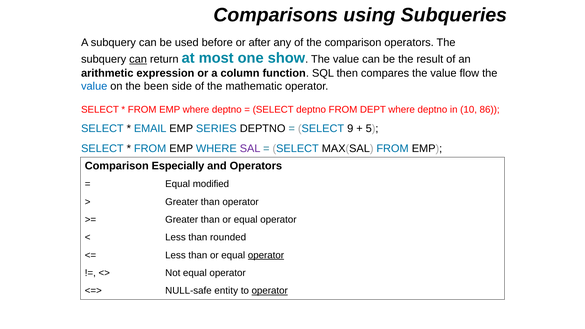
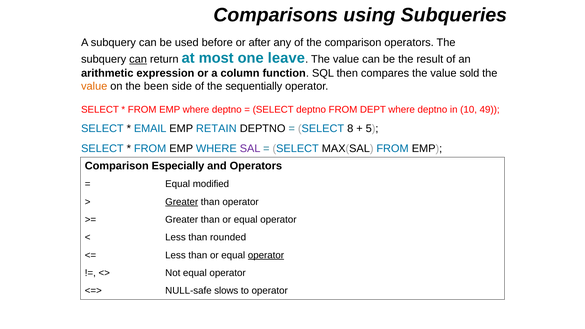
show: show -> leave
flow: flow -> sold
value at (94, 86) colour: blue -> orange
mathematic: mathematic -> sequentially
86: 86 -> 49
SERIES: SERIES -> RETAIN
9: 9 -> 8
Greater at (182, 202) underline: none -> present
entity: entity -> slows
operator at (270, 291) underline: present -> none
